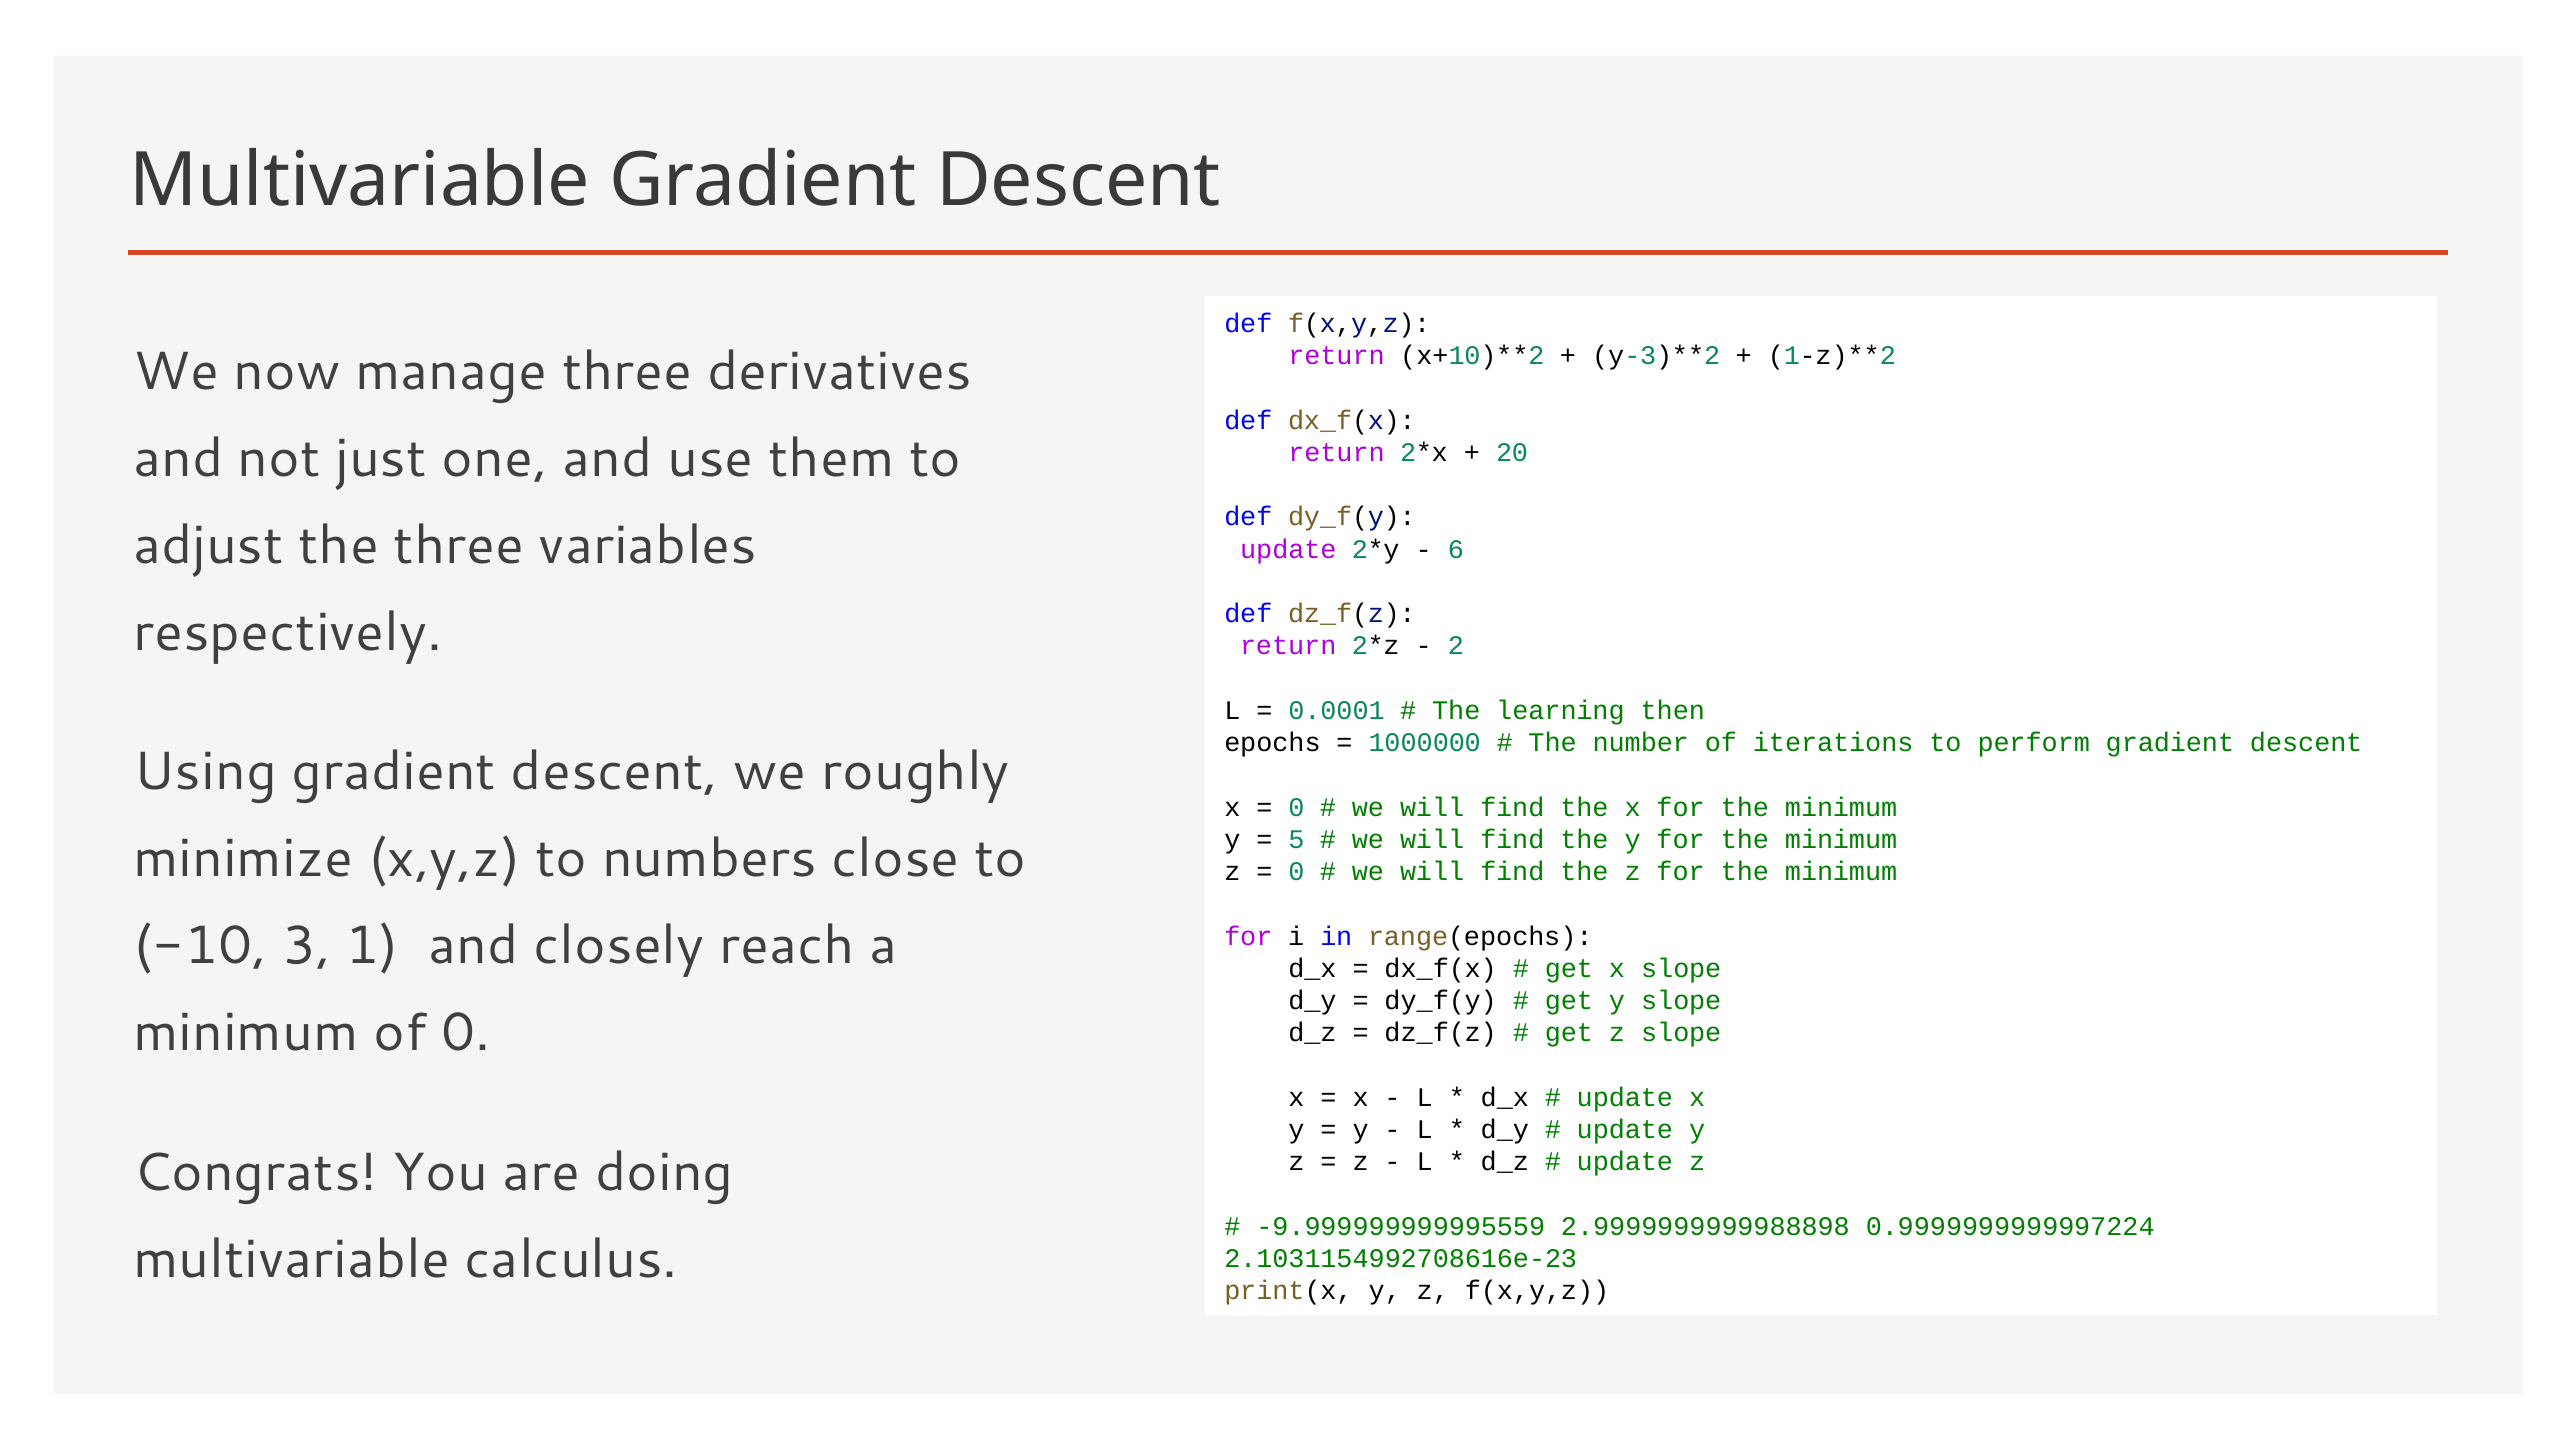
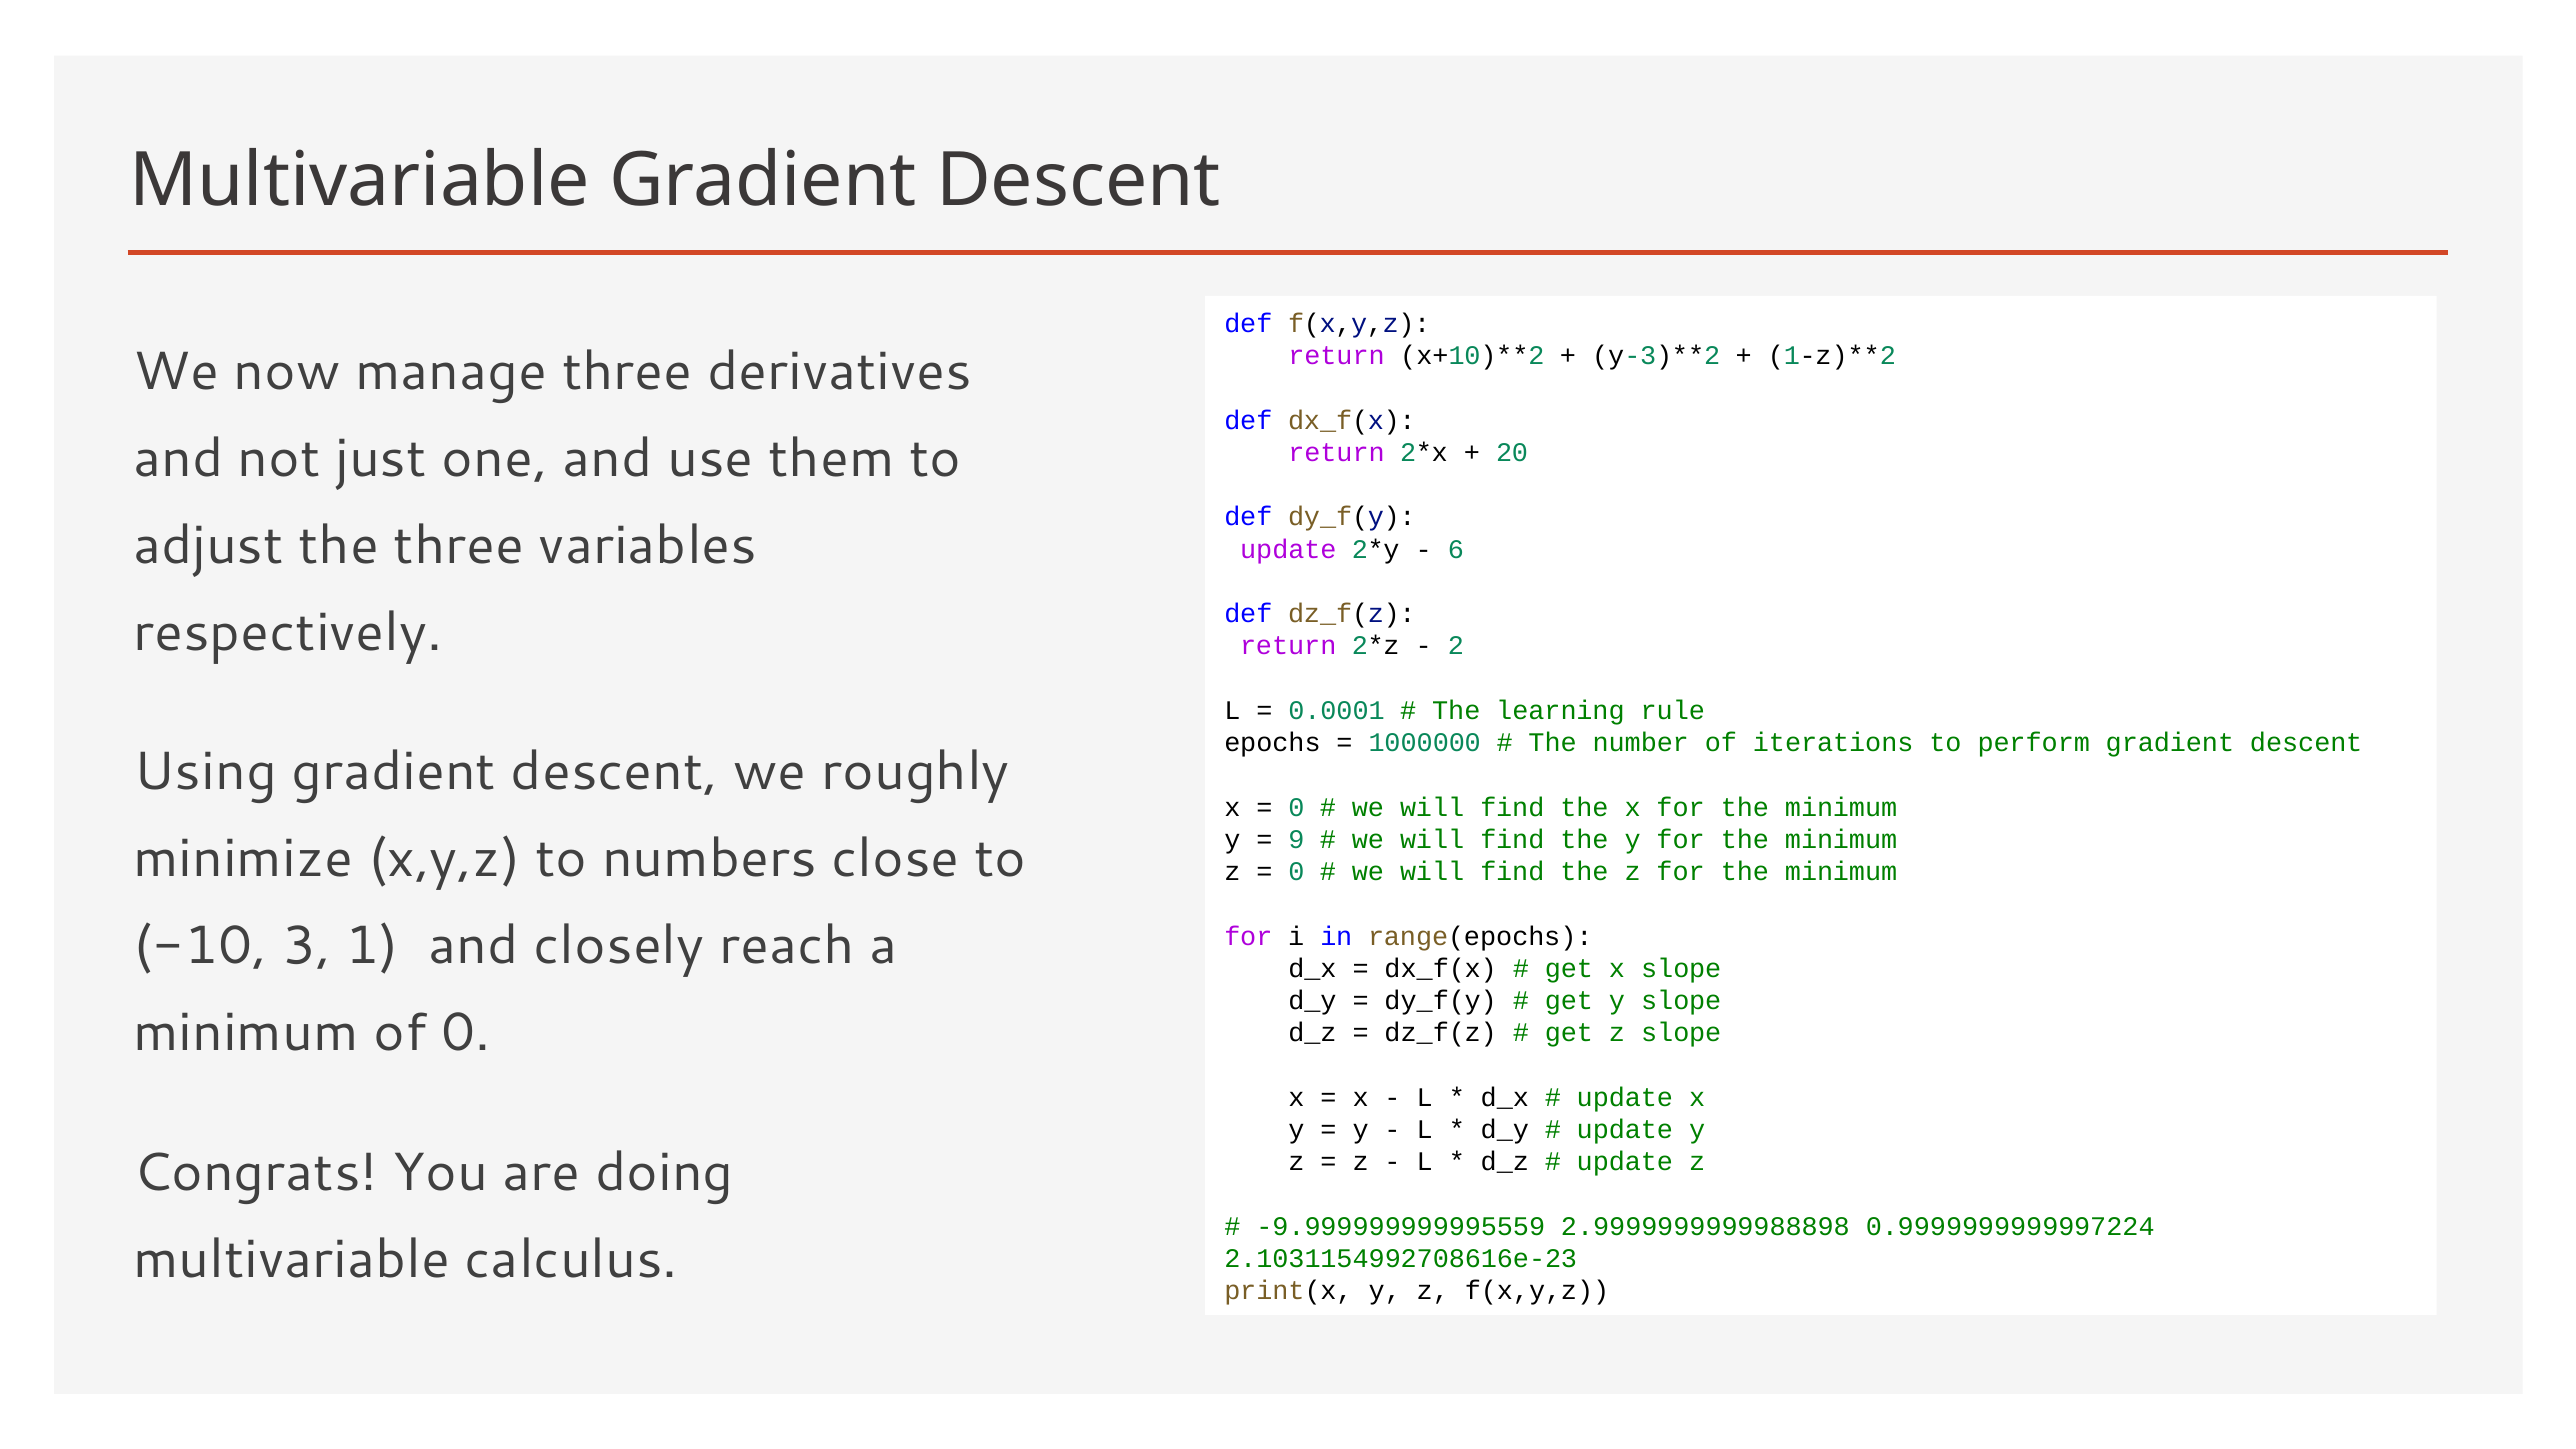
then: then -> rule
5: 5 -> 9
